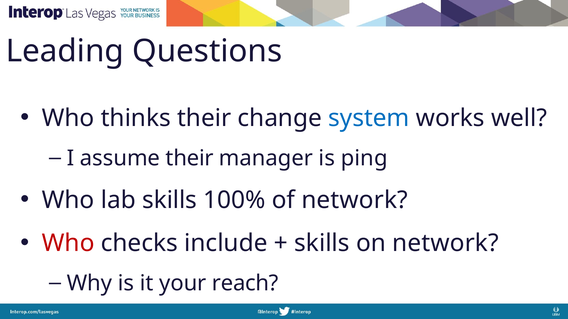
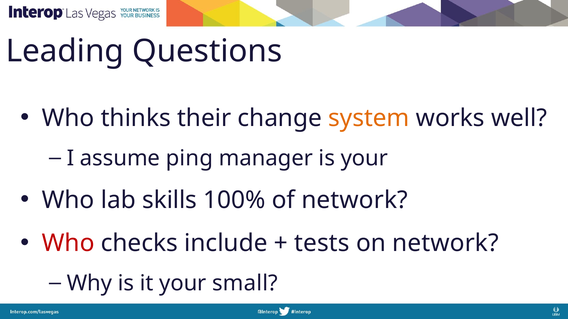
system colour: blue -> orange
assume their: their -> ping
is ping: ping -> your
skills at (322, 244): skills -> tests
reach: reach -> small
